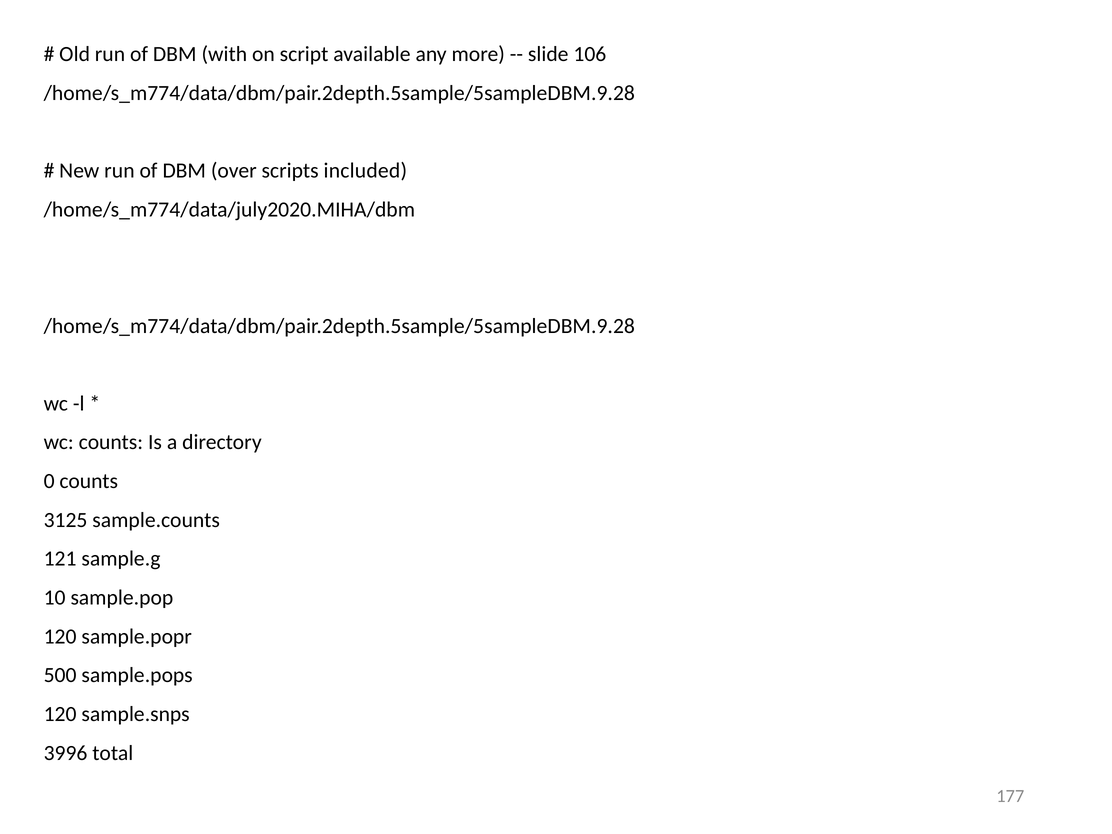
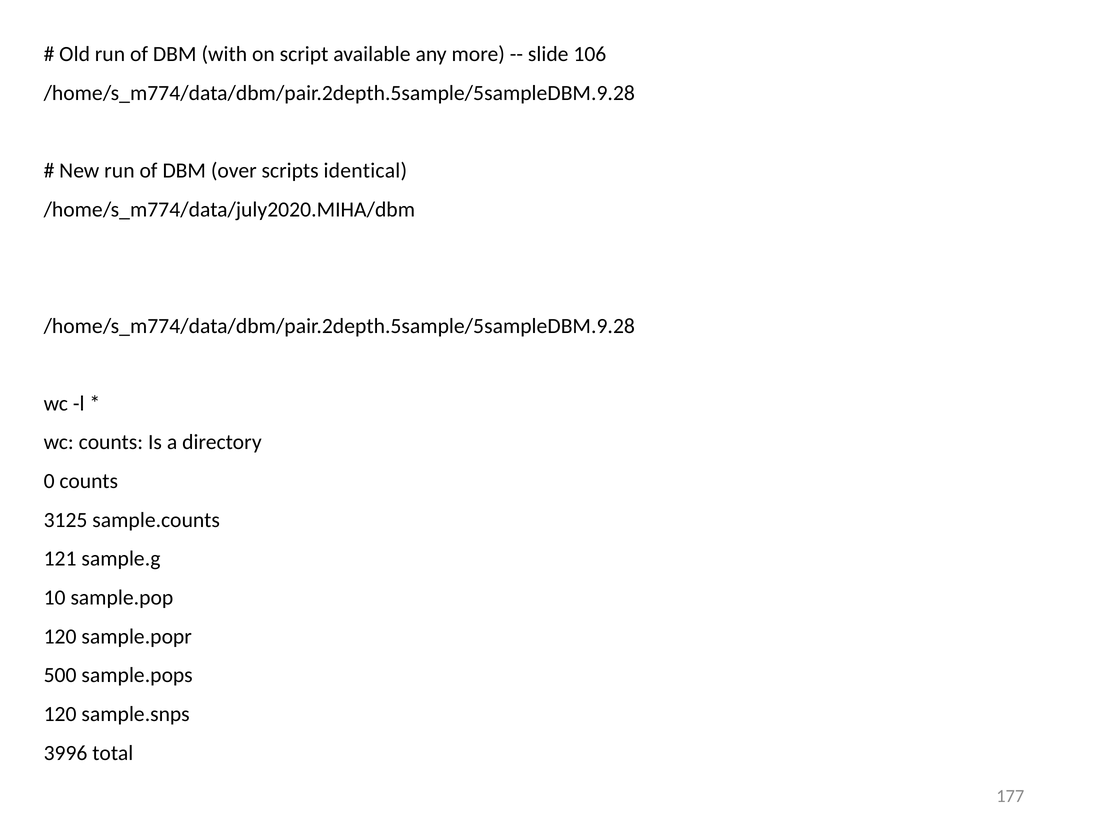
included: included -> identical
